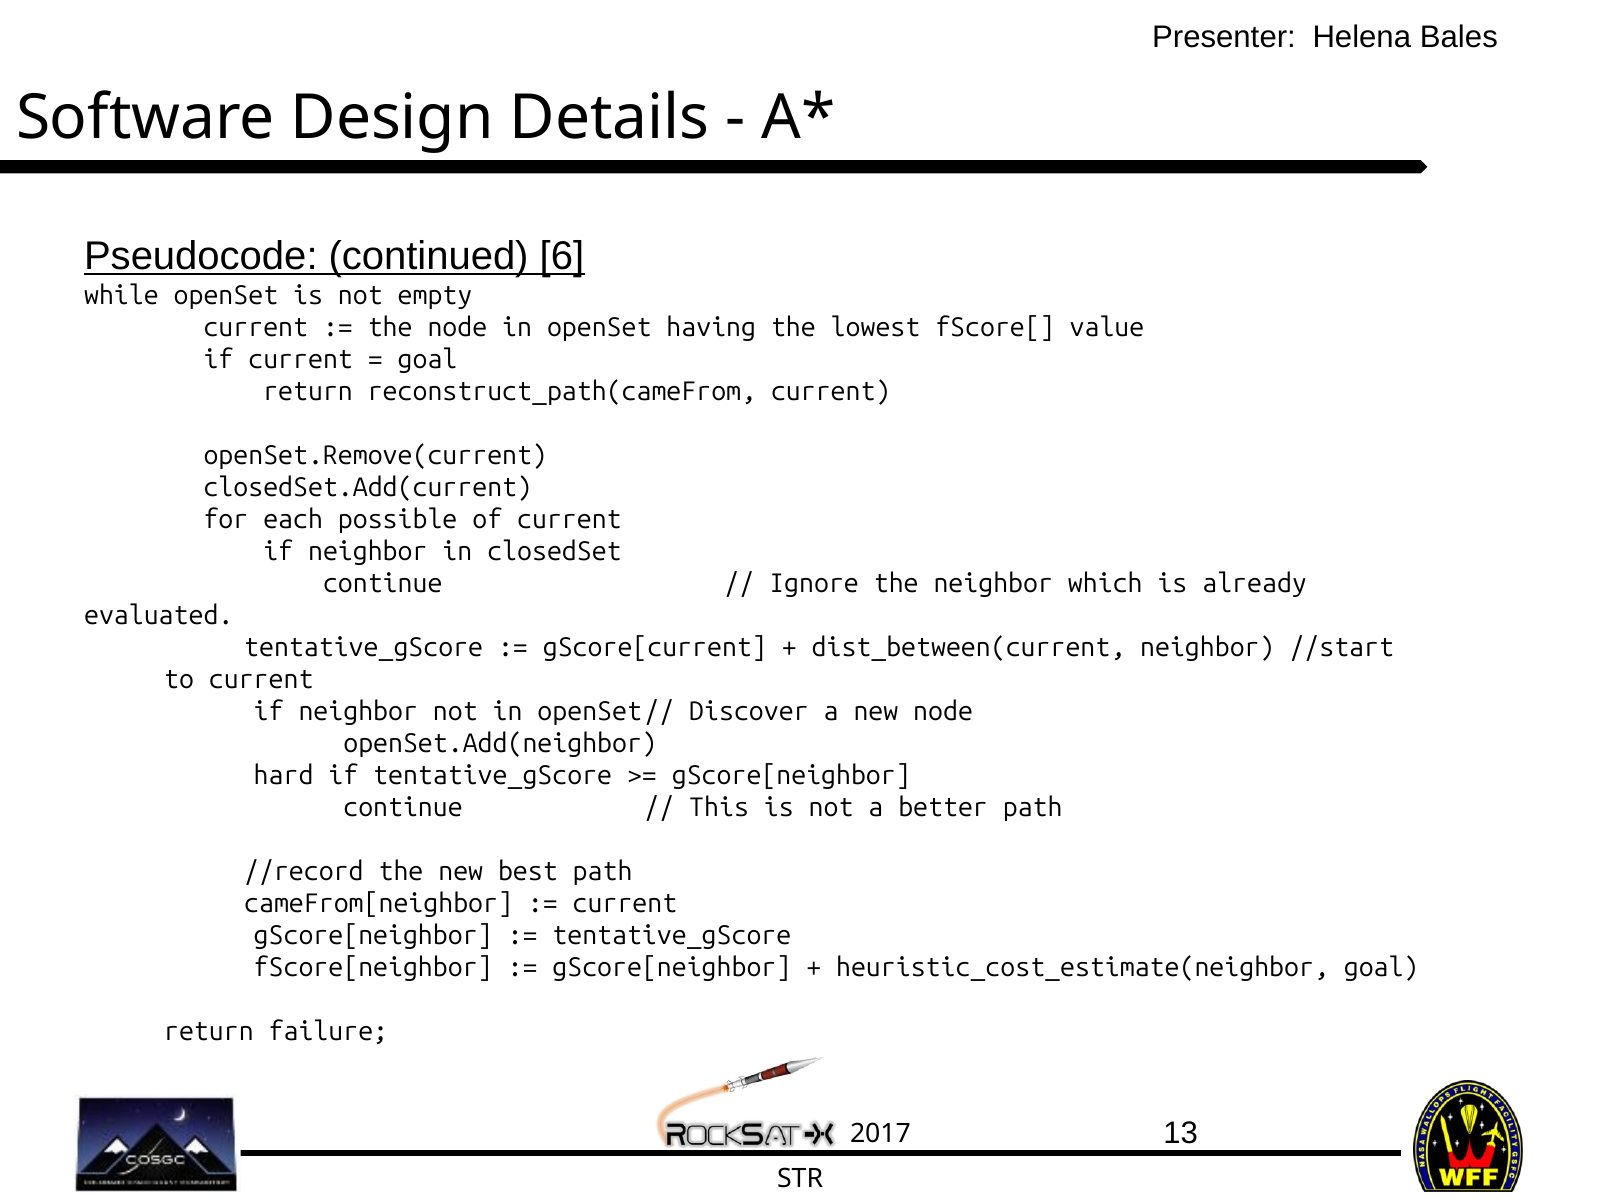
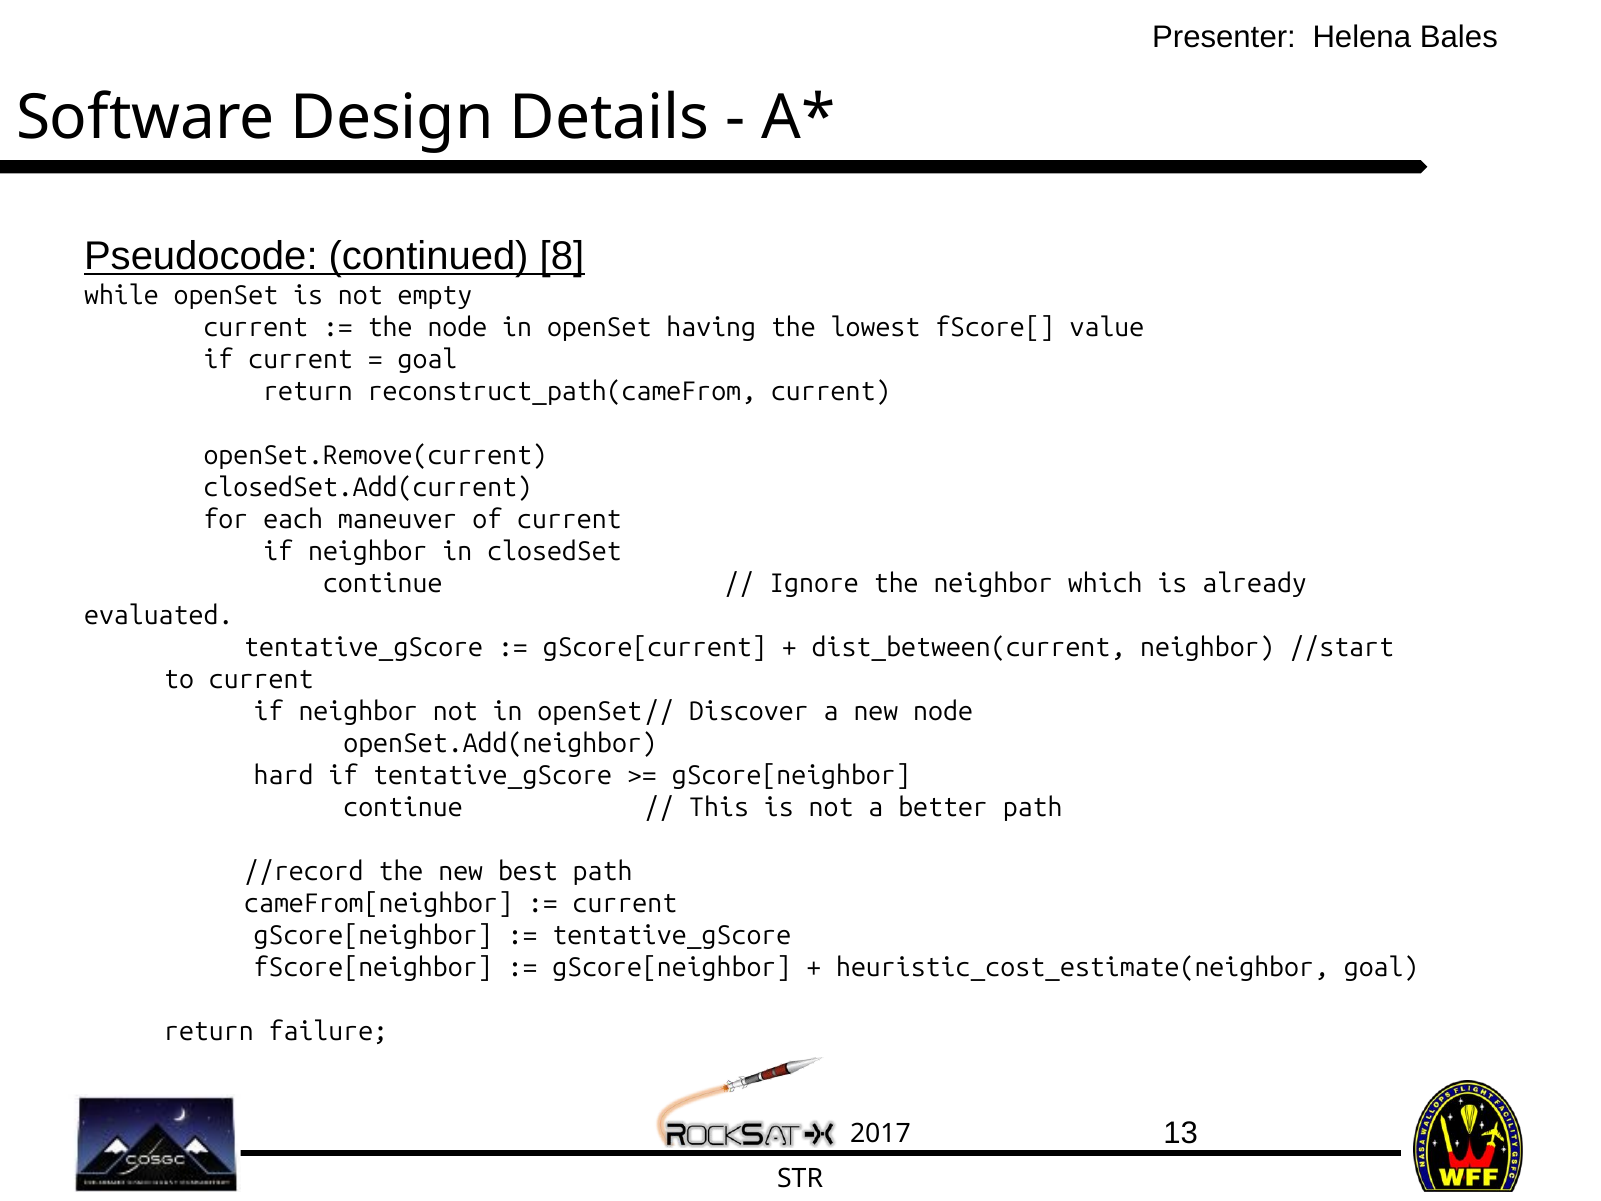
6: 6 -> 8
possible: possible -> maneuver
